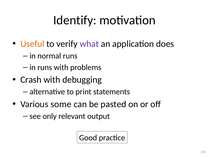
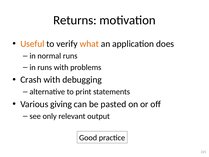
Identify: Identify -> Returns
what colour: purple -> orange
some: some -> giving
